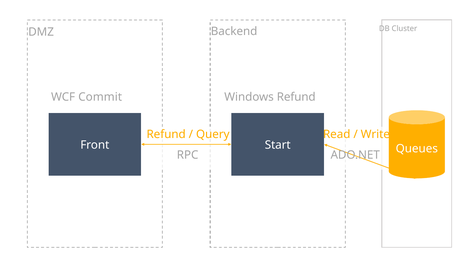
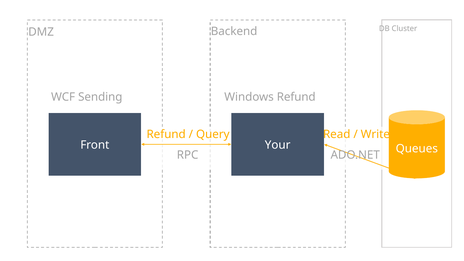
Commit: Commit -> Sending
Start: Start -> Your
